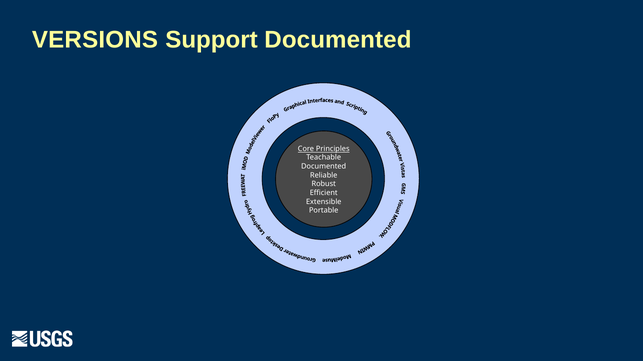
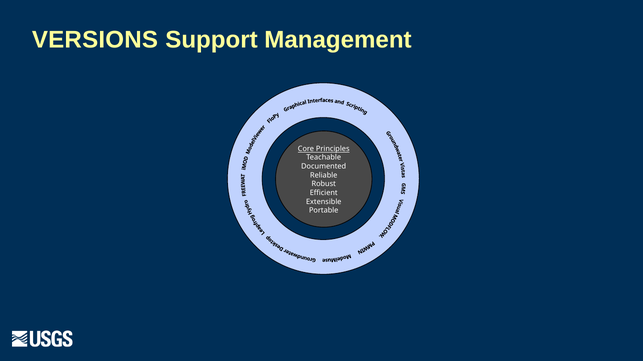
Support Documented: Documented -> Management
